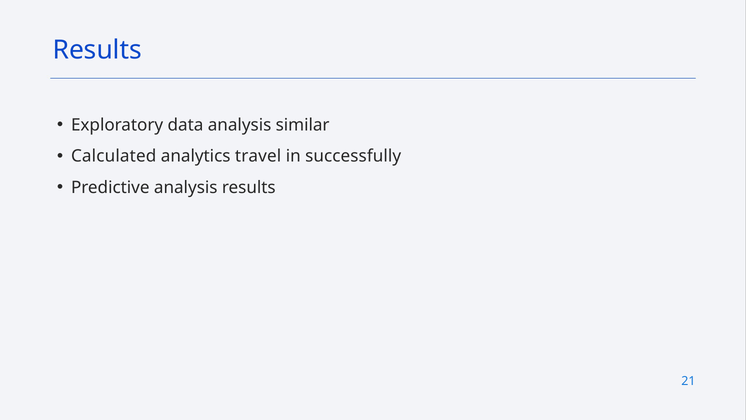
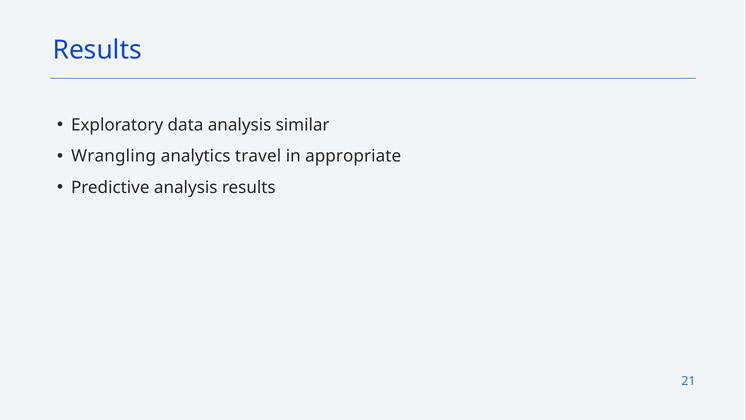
Calculated: Calculated -> Wrangling
successfully: successfully -> appropriate
